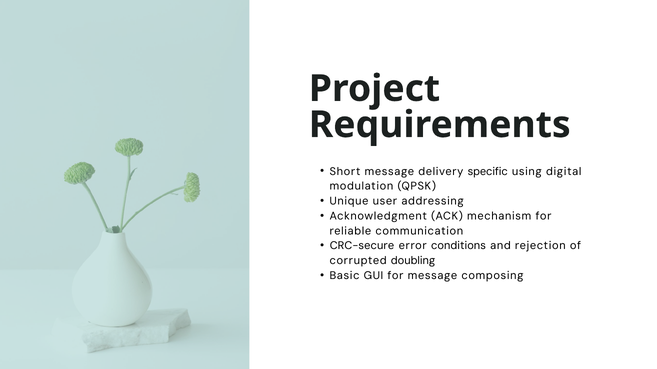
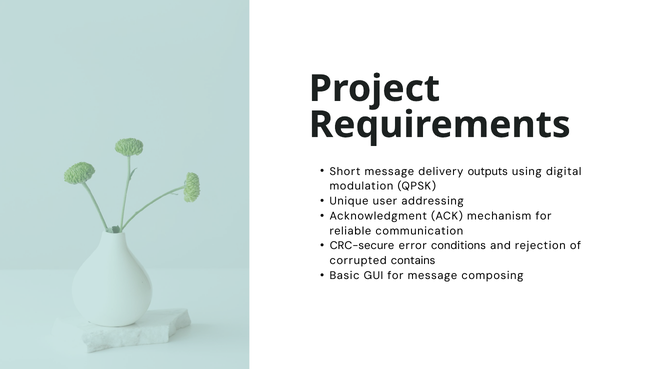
specific: specific -> outputs
doubling: doubling -> contains
